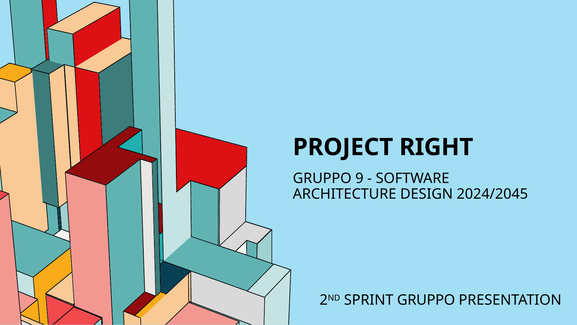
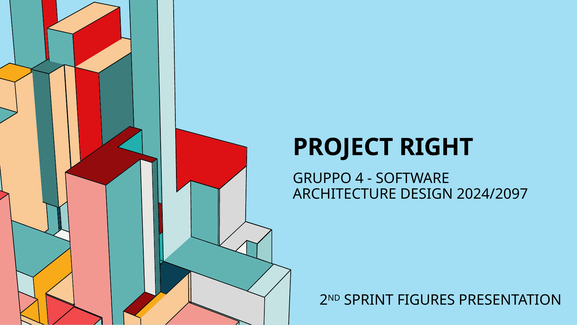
9: 9 -> 4
2024/2045: 2024/2045 -> 2024/2097
SPRINT GRUPPO: GRUPPO -> FIGURES
